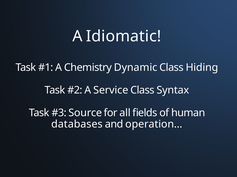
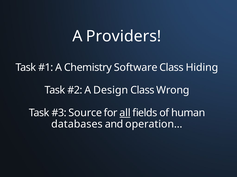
Idiomatic: Idiomatic -> Providers
Dynamic: Dynamic -> Software
Service: Service -> Design
Syntax: Syntax -> Wrong
all underline: none -> present
